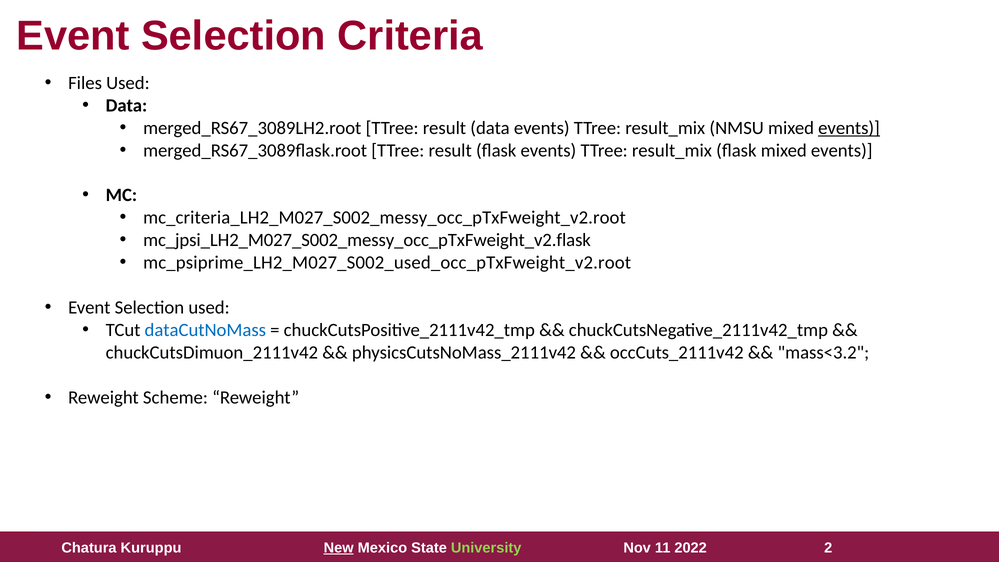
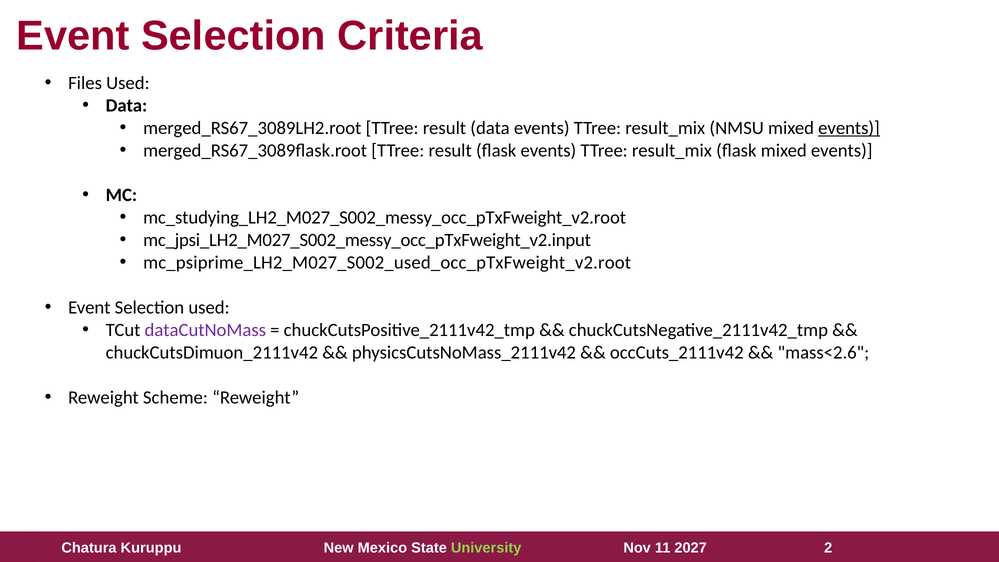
mc_criteria_LH2_M027_S002_messy_occ_pTxFweight_v2.root: mc_criteria_LH2_M027_S002_messy_occ_pTxFweight_v2.root -> mc_studying_LH2_M027_S002_messy_occ_pTxFweight_v2.root
mc_jpsi_LH2_M027_S002_messy_occ_pTxFweight_v2.flask: mc_jpsi_LH2_M027_S002_messy_occ_pTxFweight_v2.flask -> mc_jpsi_LH2_M027_S002_messy_occ_pTxFweight_v2.input
dataCutNoMass colour: blue -> purple
mass<3.2: mass<3.2 -> mass<2.6
New underline: present -> none
2022: 2022 -> 2027
